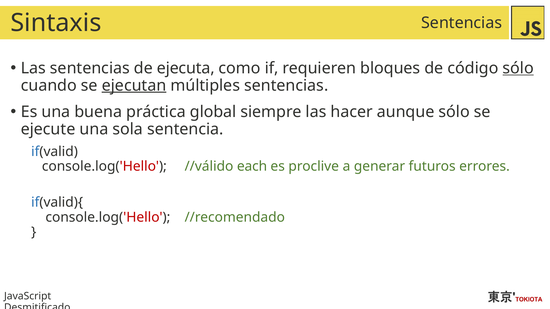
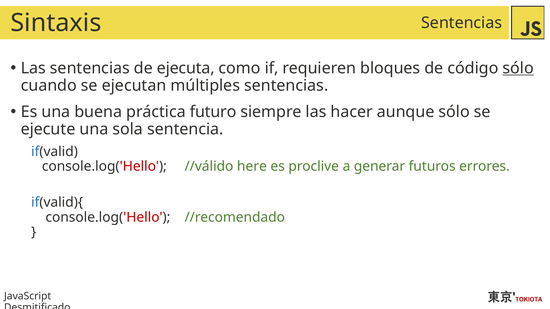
ejecutan underline: present -> none
global: global -> futuro
each: each -> here
